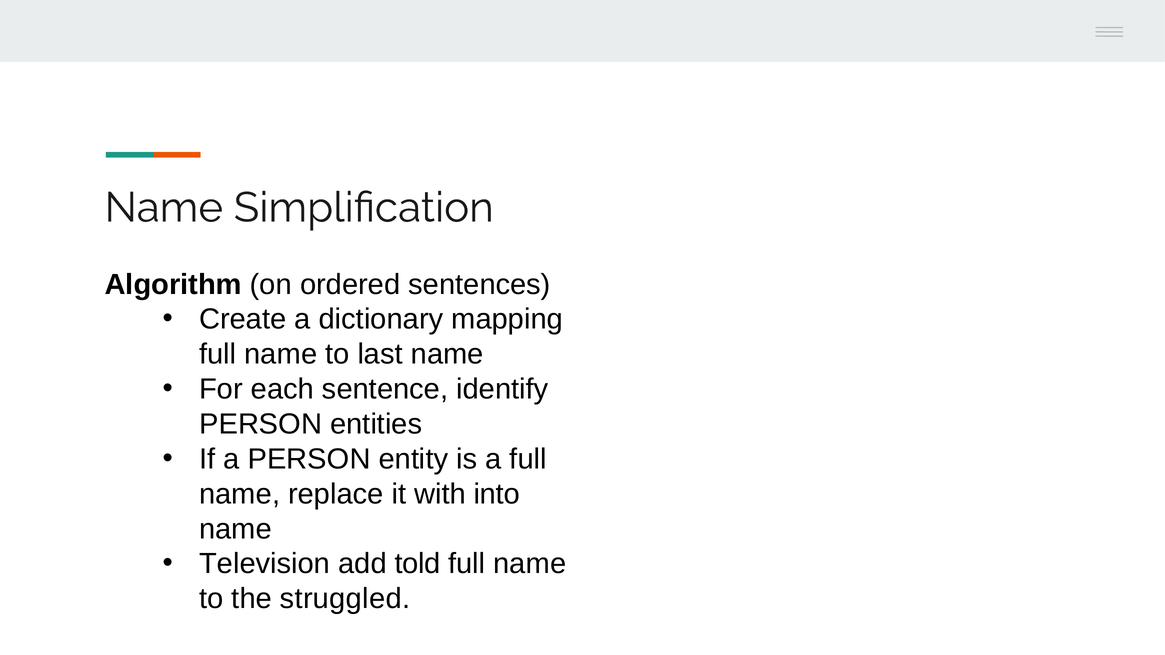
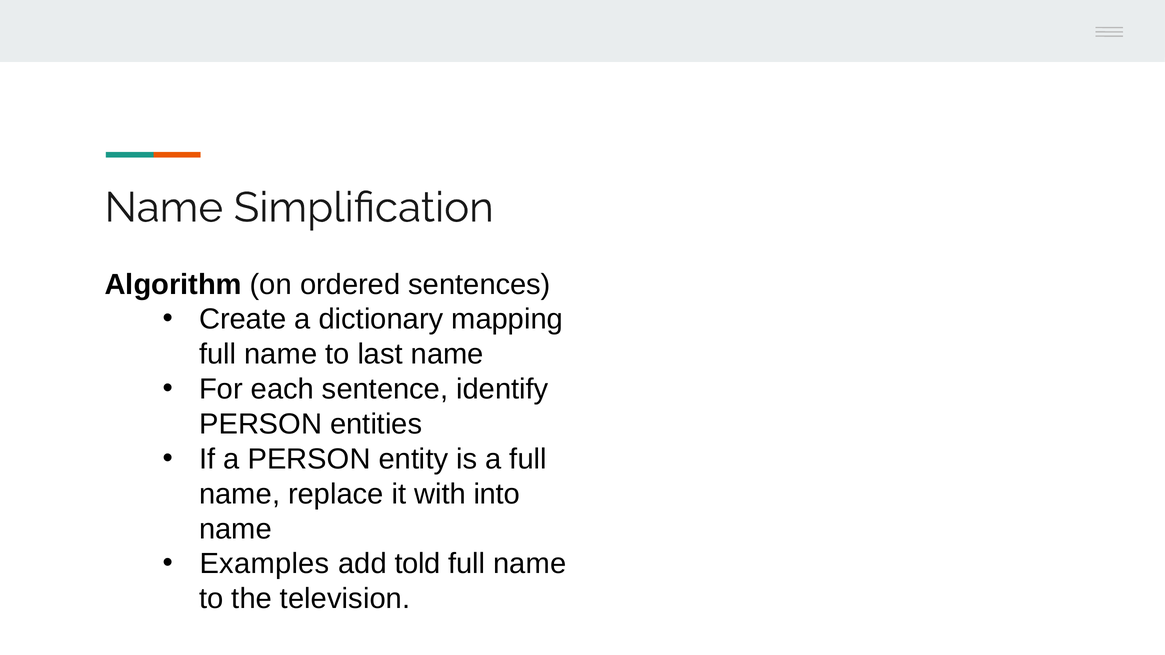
Television: Television -> Examples
struggled: struggled -> television
